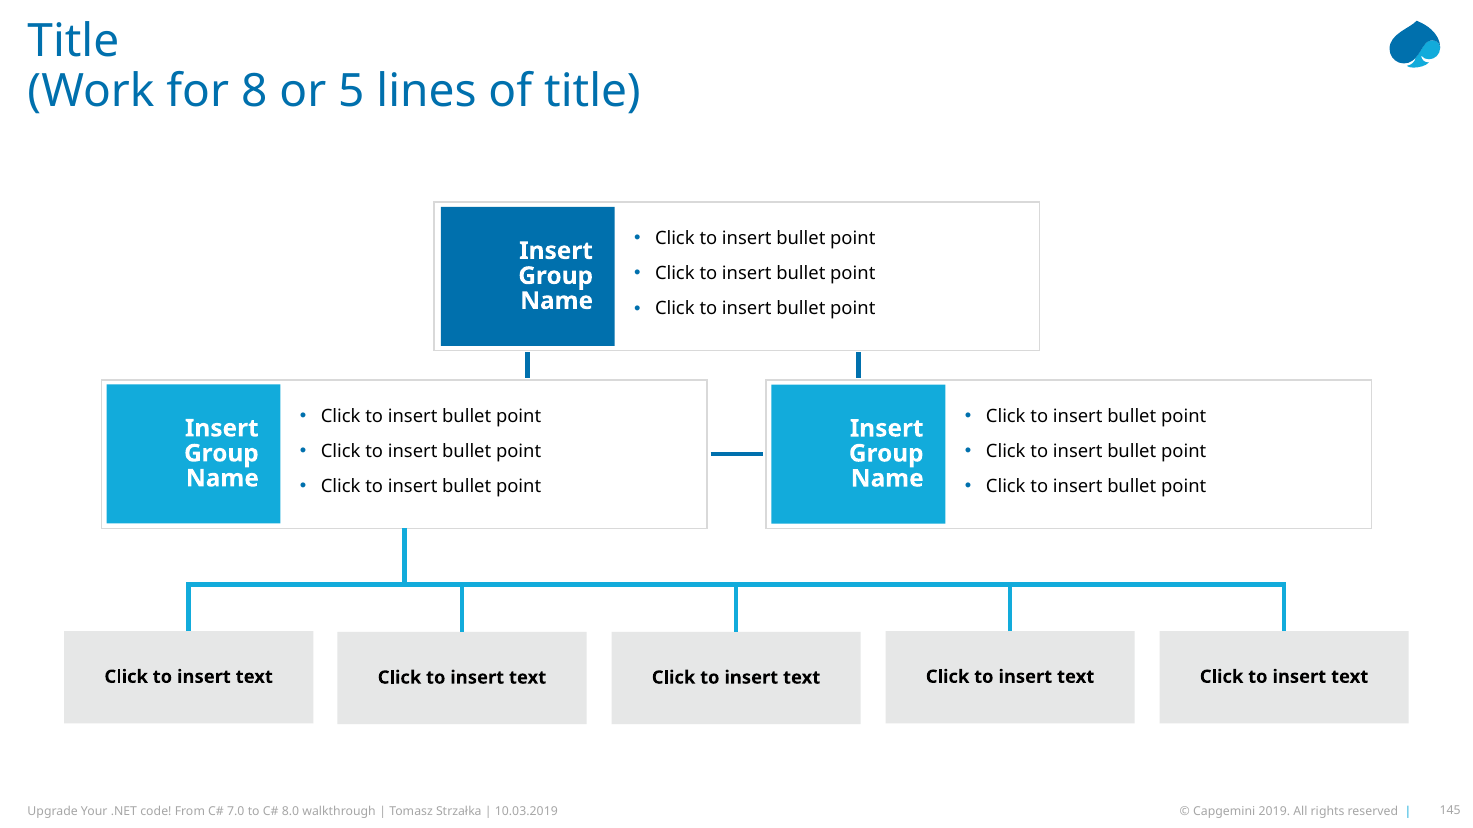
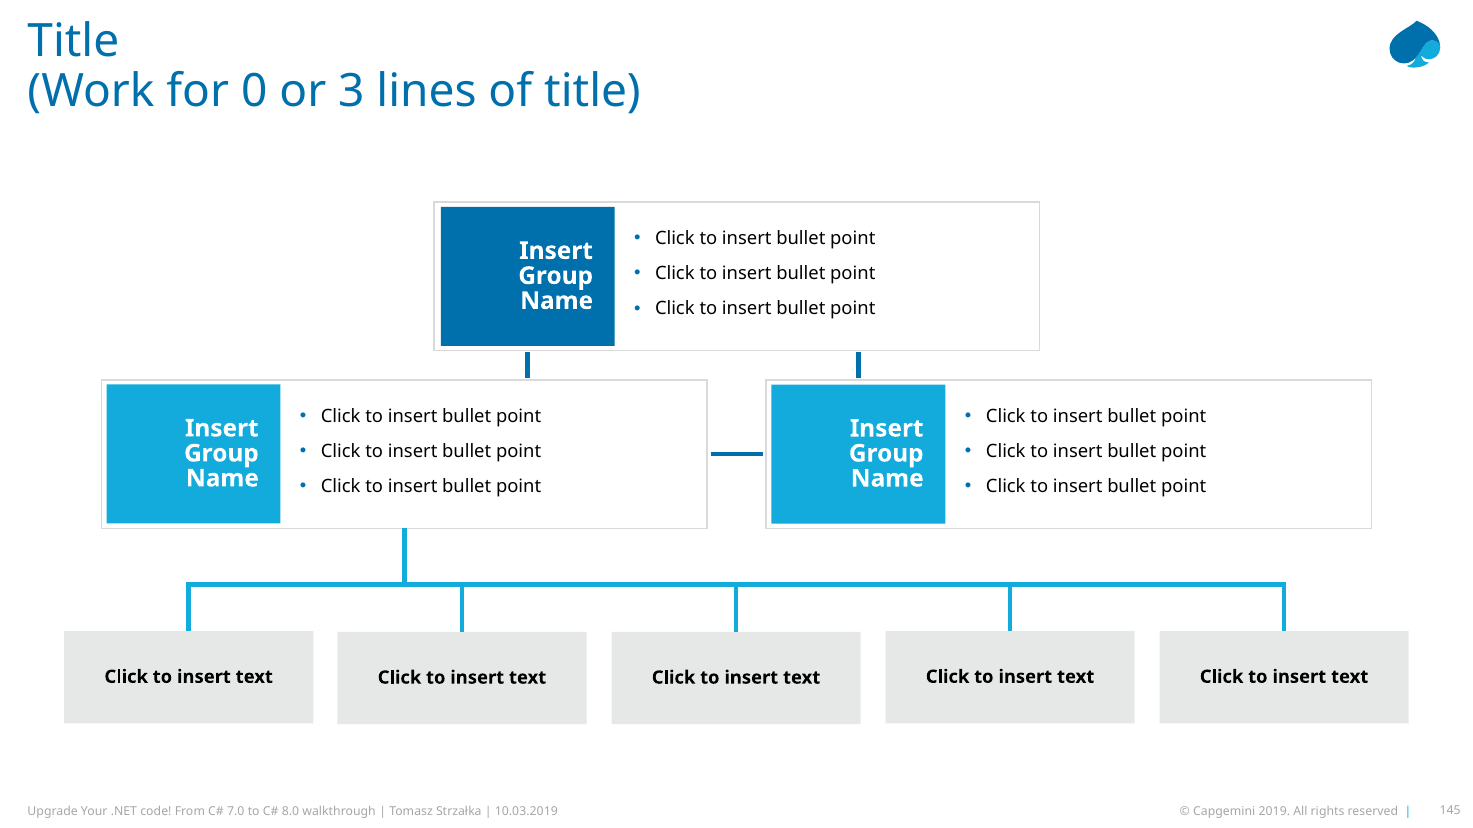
8: 8 -> 0
5: 5 -> 3
